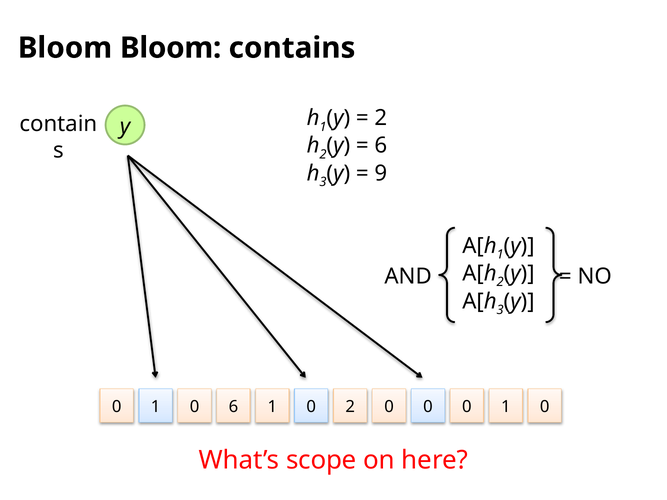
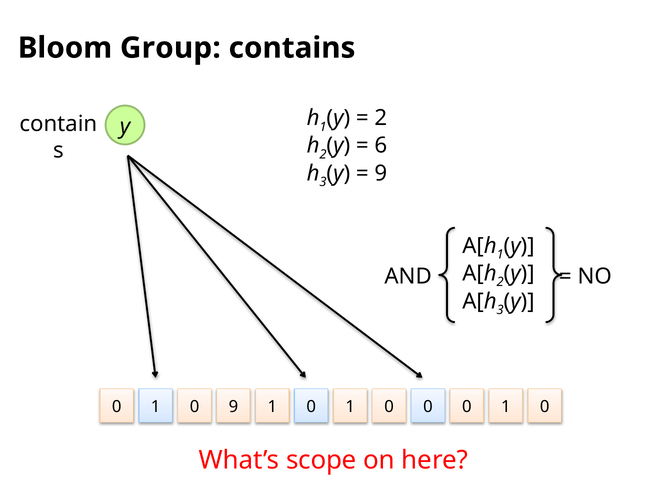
Bloom Bloom: Bloom -> Group
0 6: 6 -> 9
1 0 2: 2 -> 1
